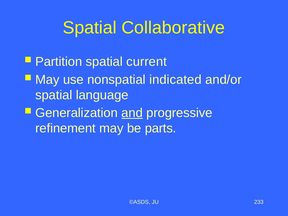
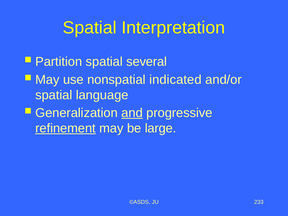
Collaborative: Collaborative -> Interpretation
current: current -> several
refinement underline: none -> present
parts: parts -> large
